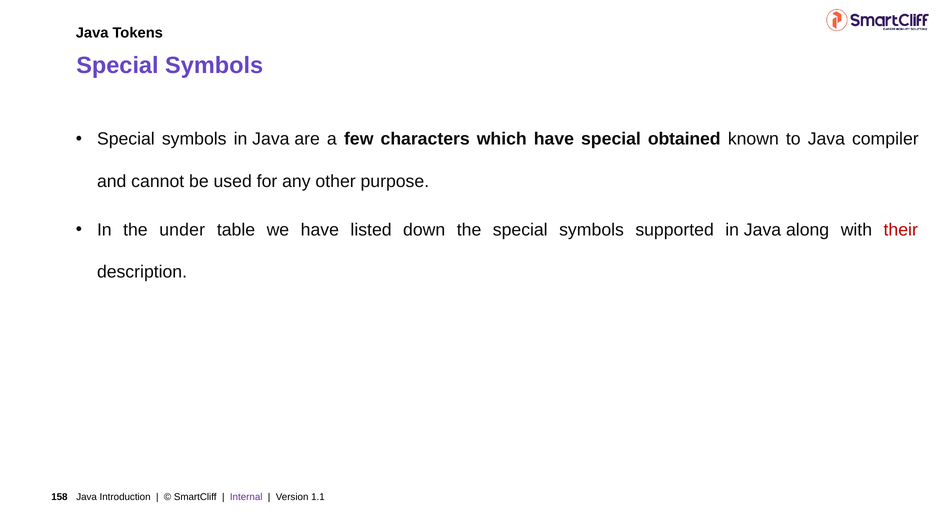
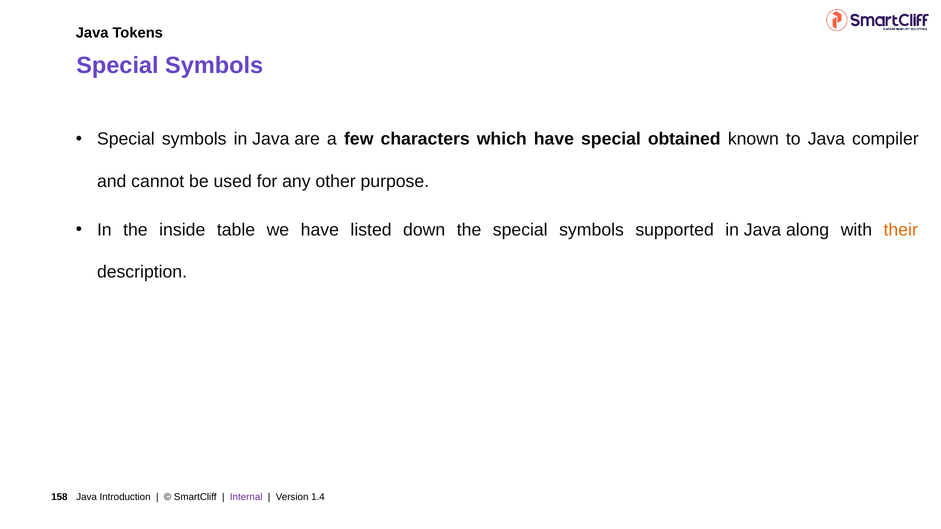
under: under -> inside
their colour: red -> orange
1.1: 1.1 -> 1.4
